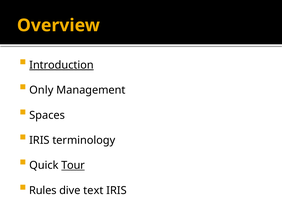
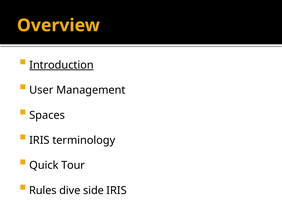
Only: Only -> User
Tour underline: present -> none
text: text -> side
